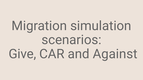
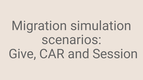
Against: Against -> Session
